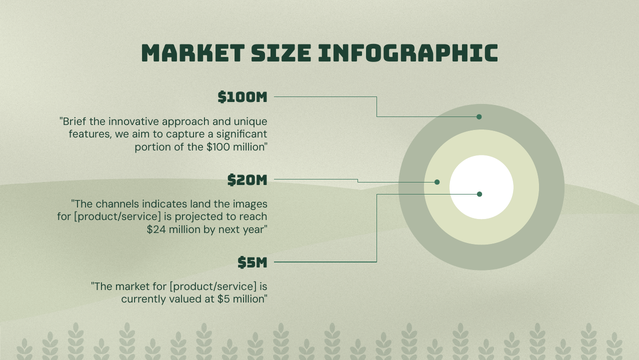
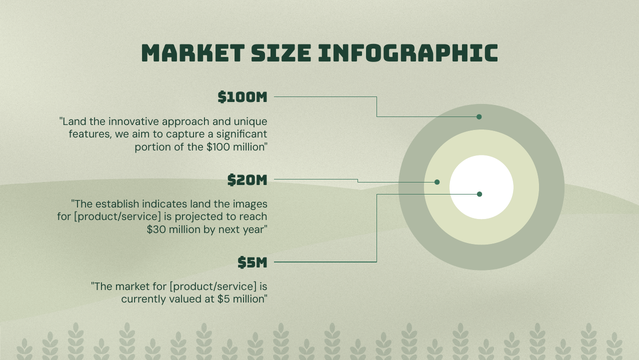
Brief at (73, 121): Brief -> Land
channels: channels -> establish
$24: $24 -> $30
